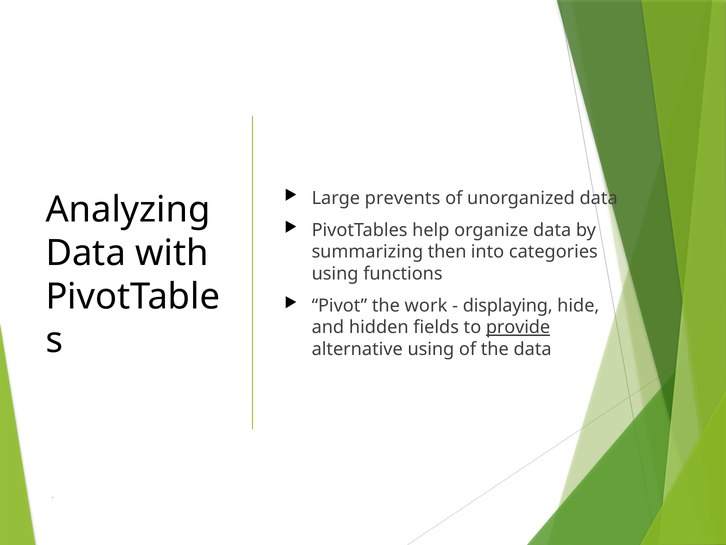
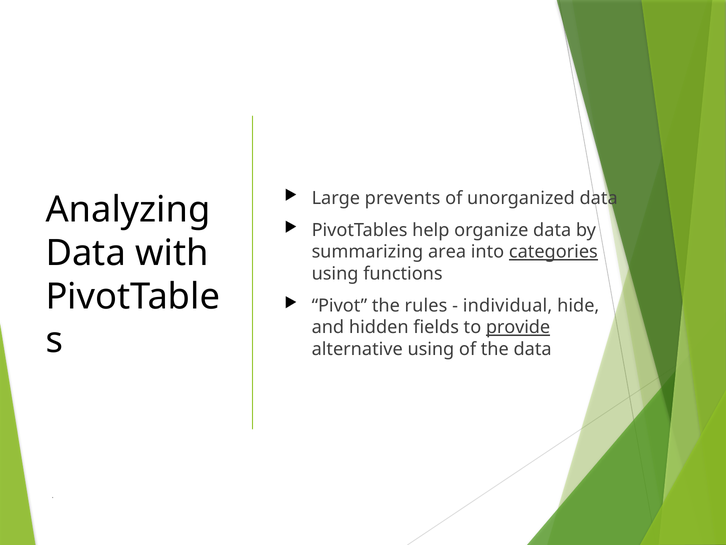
then: then -> area
categories underline: none -> present
work: work -> rules
displaying: displaying -> individual
